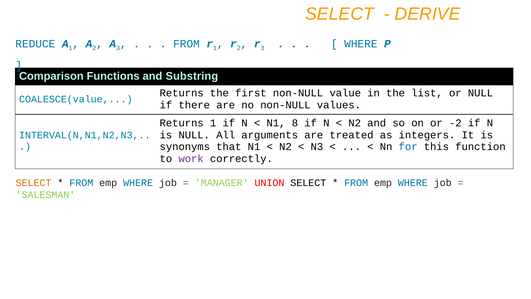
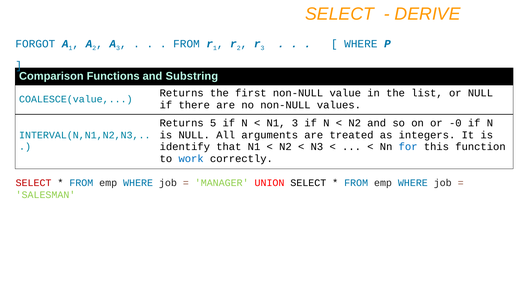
REDUCE: REDUCE -> FORGOT
Returns 1: 1 -> 5
N1 8: 8 -> 3
-2: -2 -> -0
synonyms: synonyms -> identify
work colour: purple -> blue
SELECT at (34, 183) colour: orange -> red
